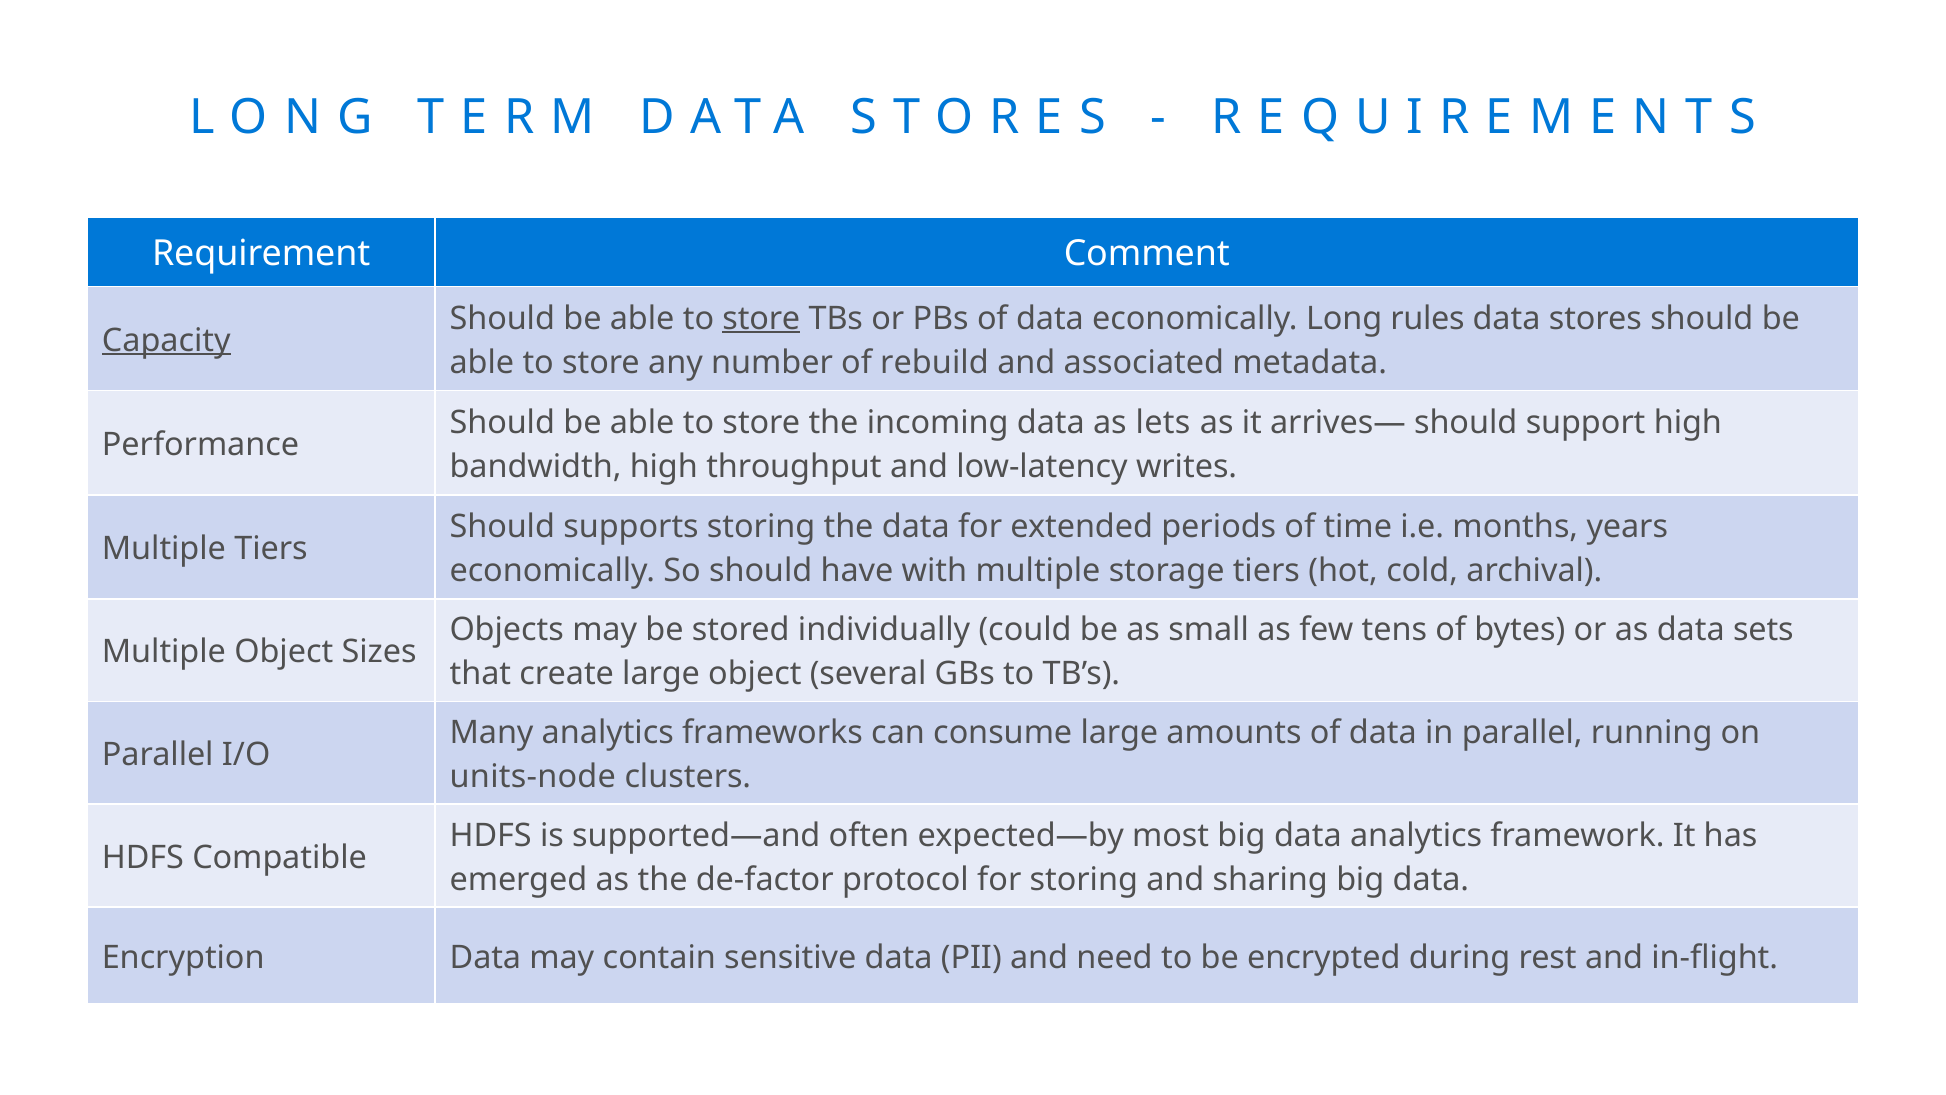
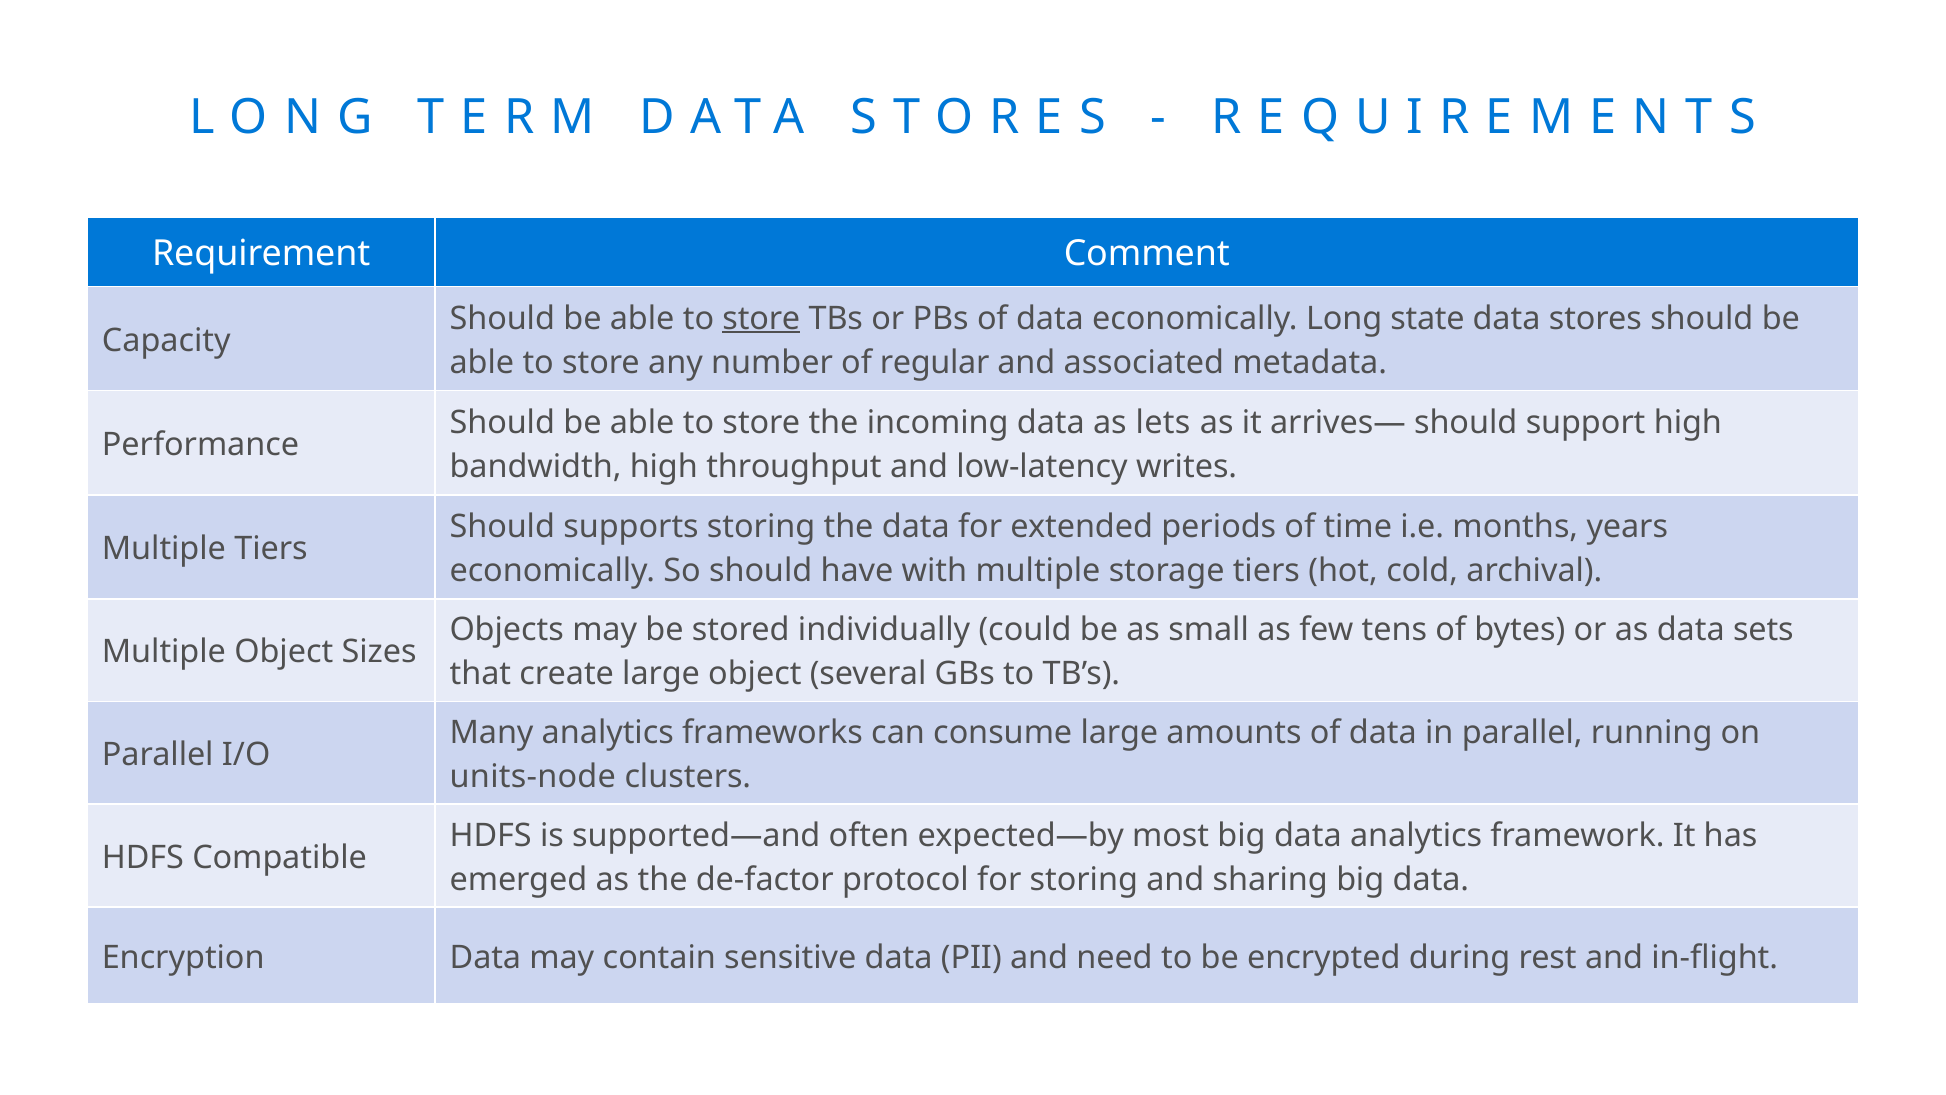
rules: rules -> state
Capacity underline: present -> none
rebuild: rebuild -> regular
